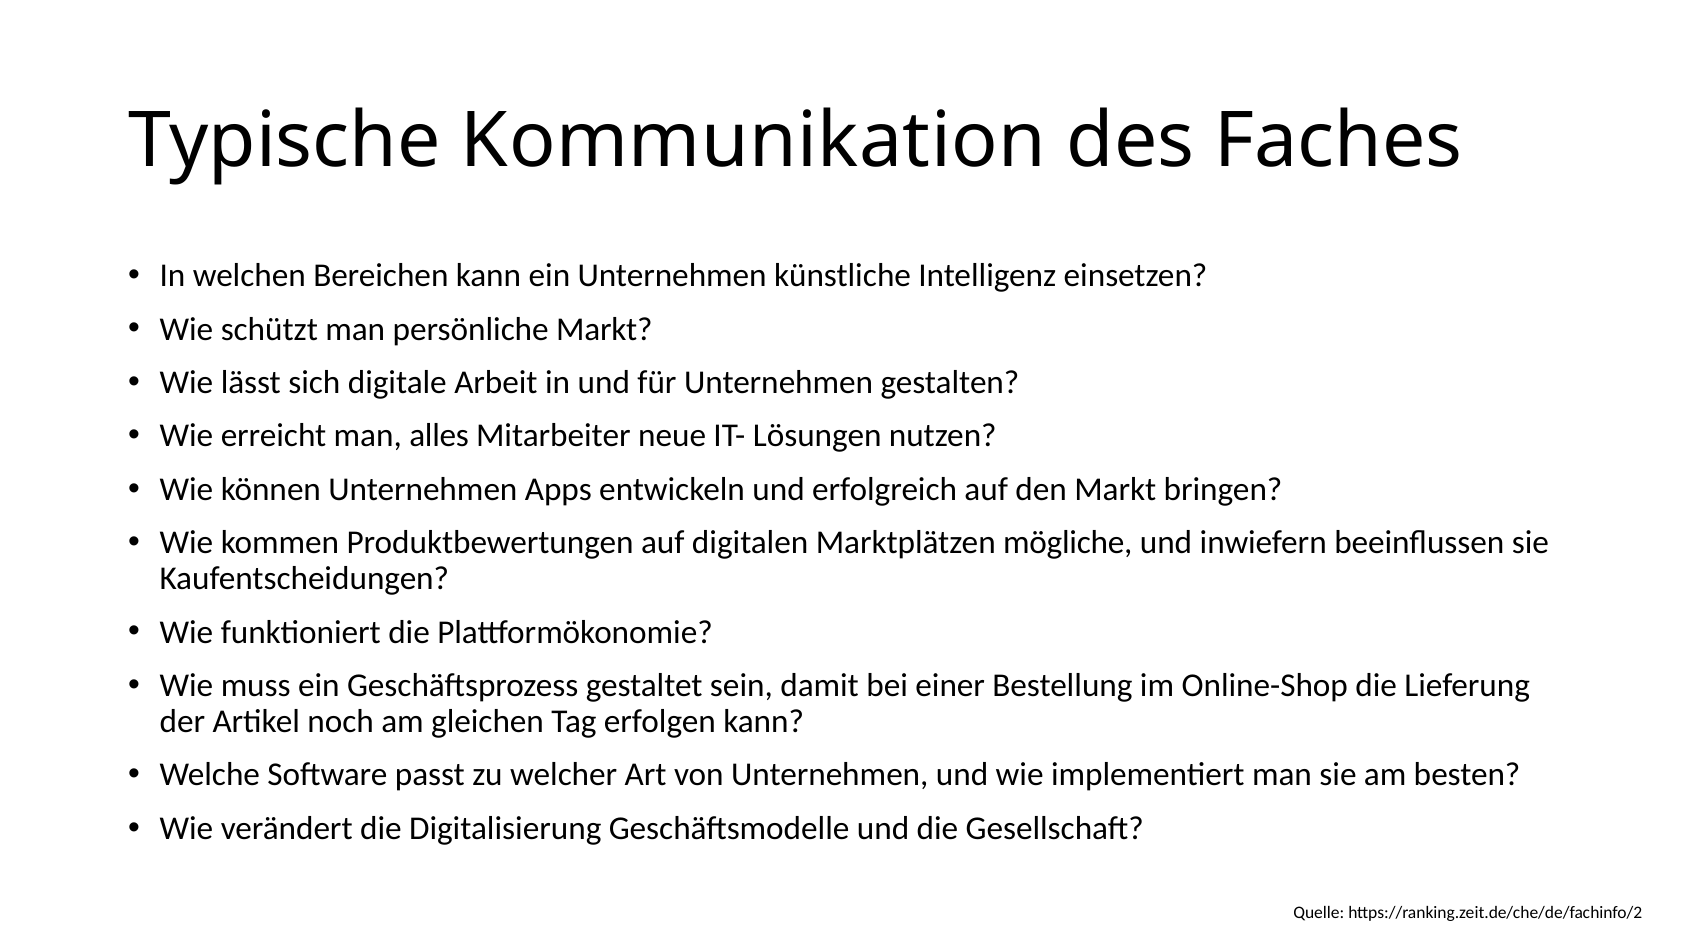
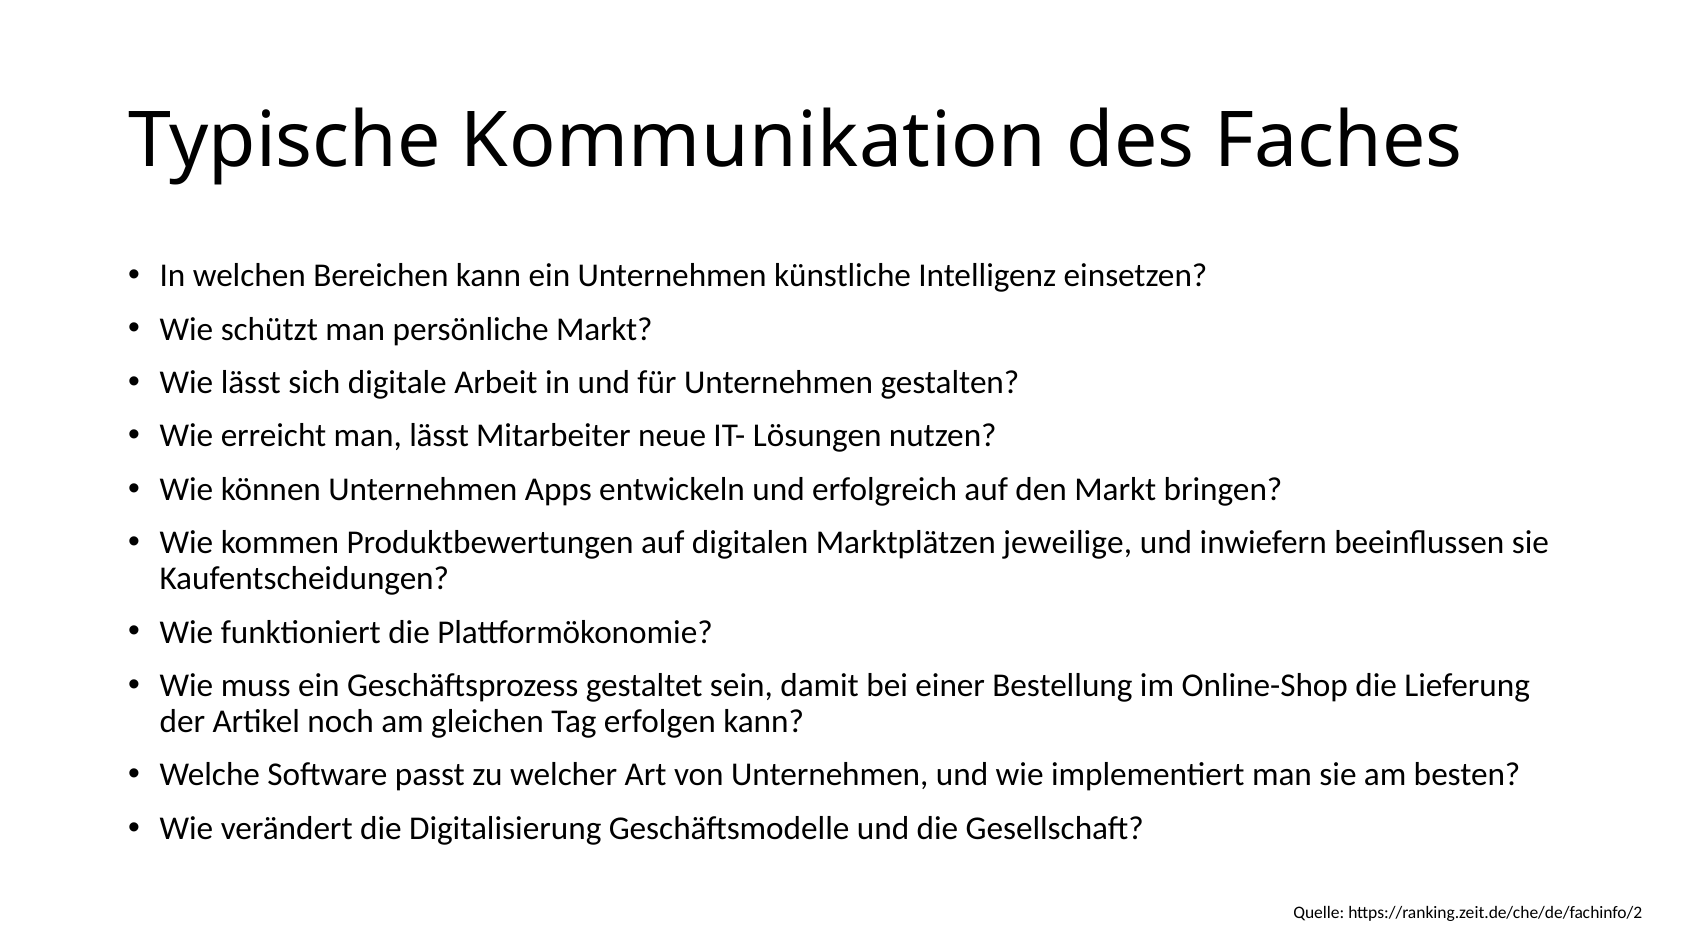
man alles: alles -> lässt
mögliche: mögliche -> jeweilige
